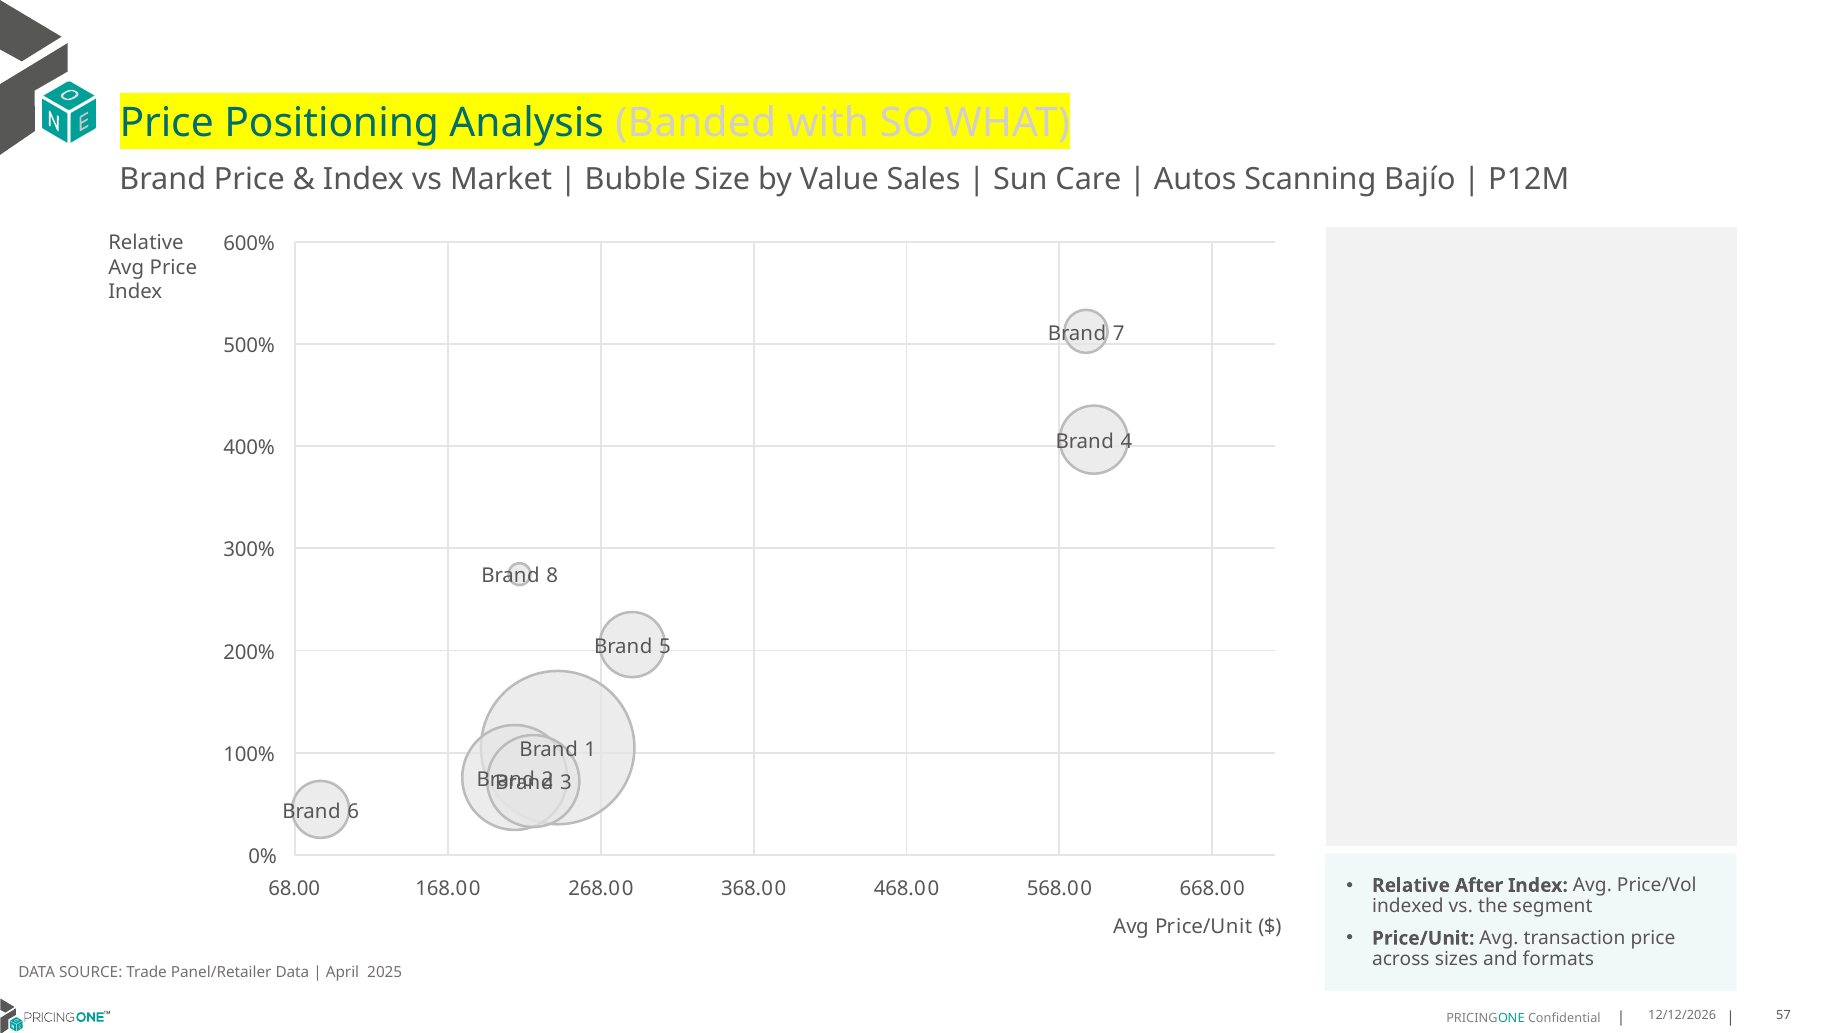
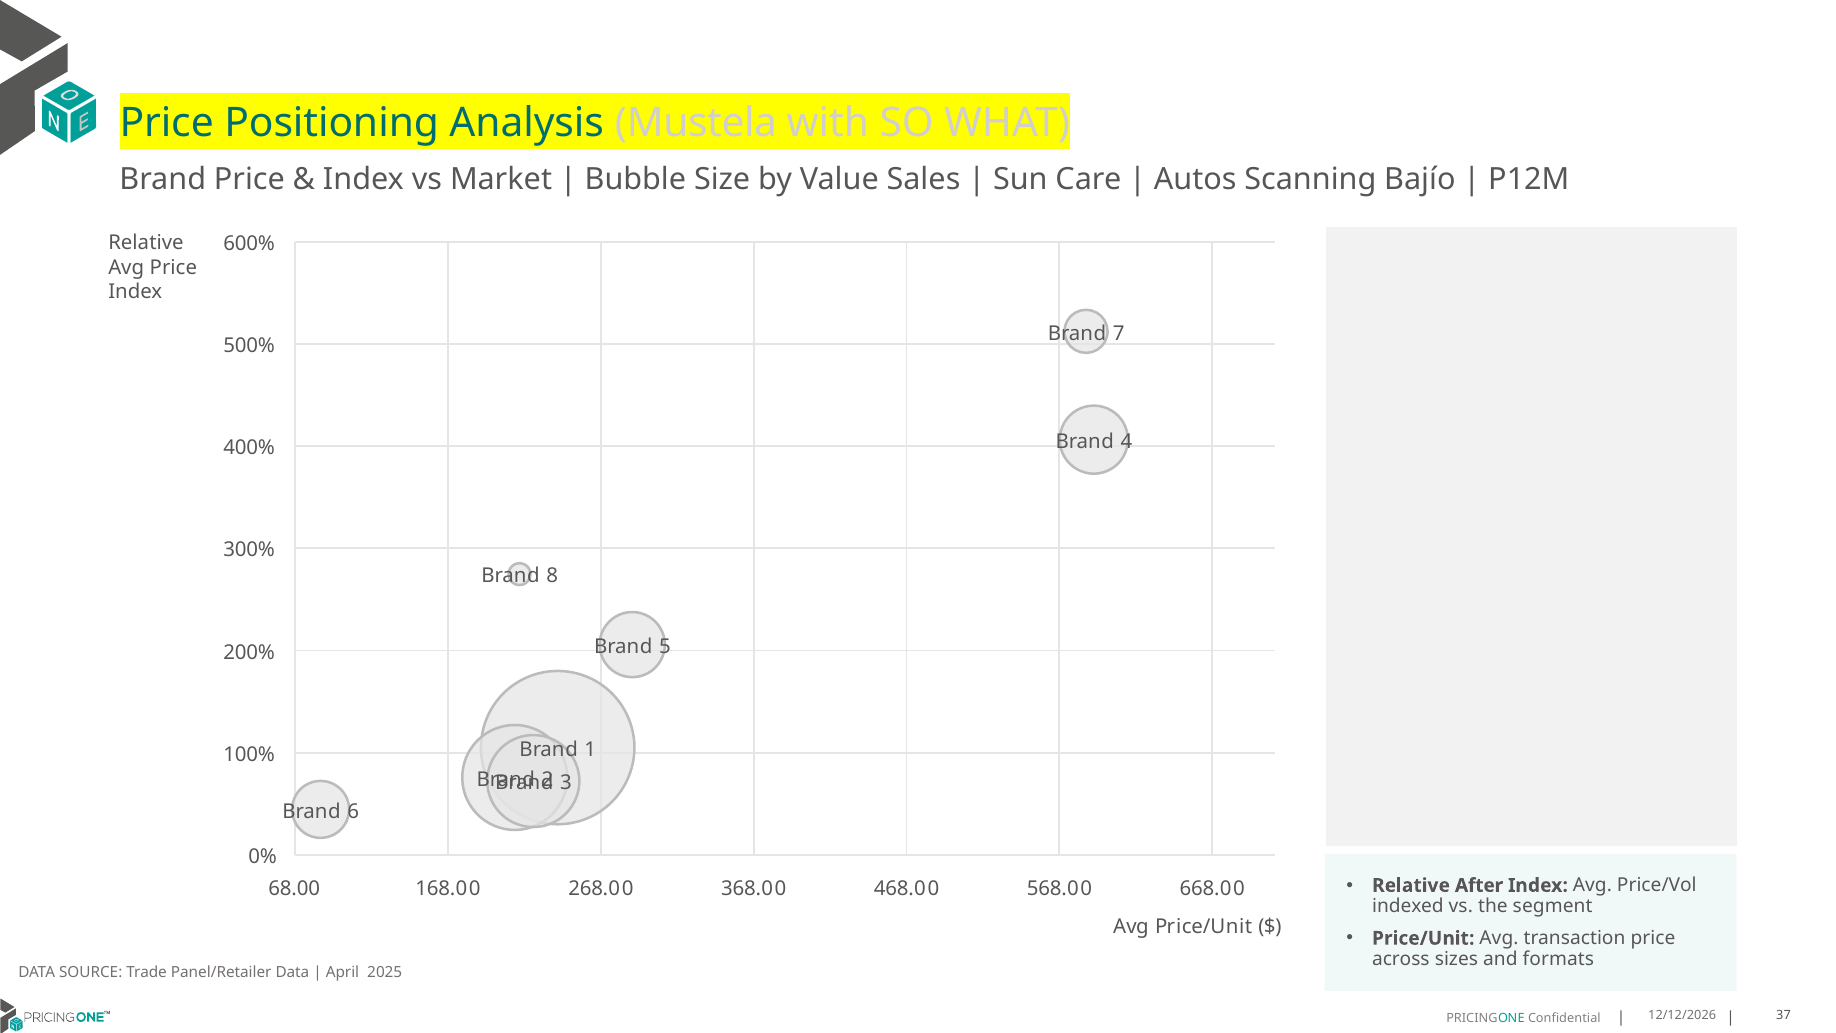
Banded: Banded -> Mustela
57: 57 -> 37
